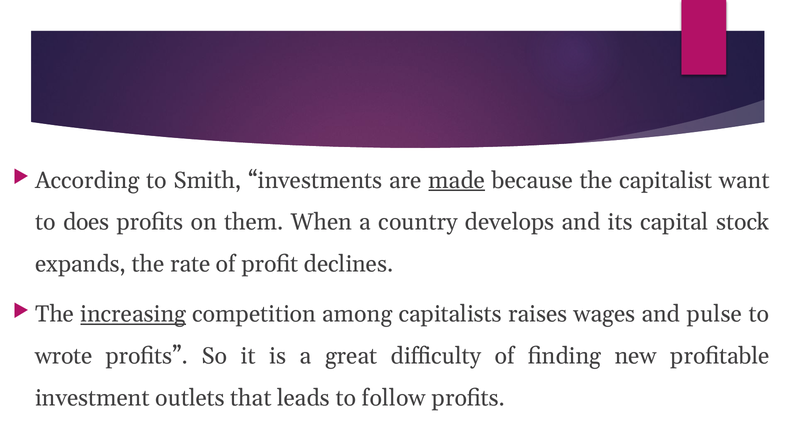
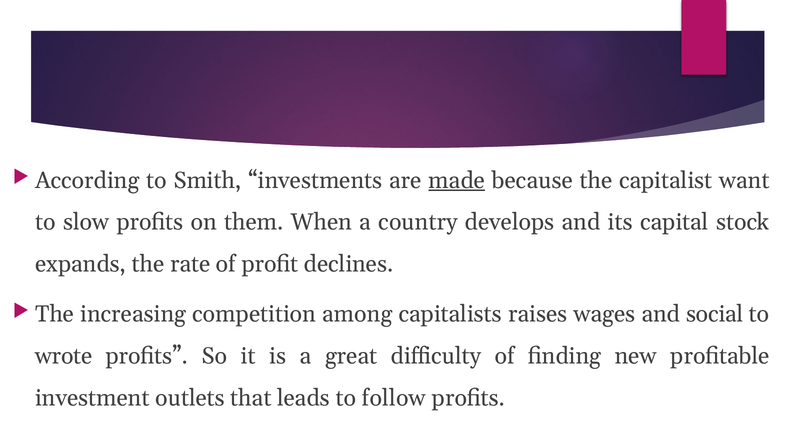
does: does -> slow
increasing underline: present -> none
pulse: pulse -> social
